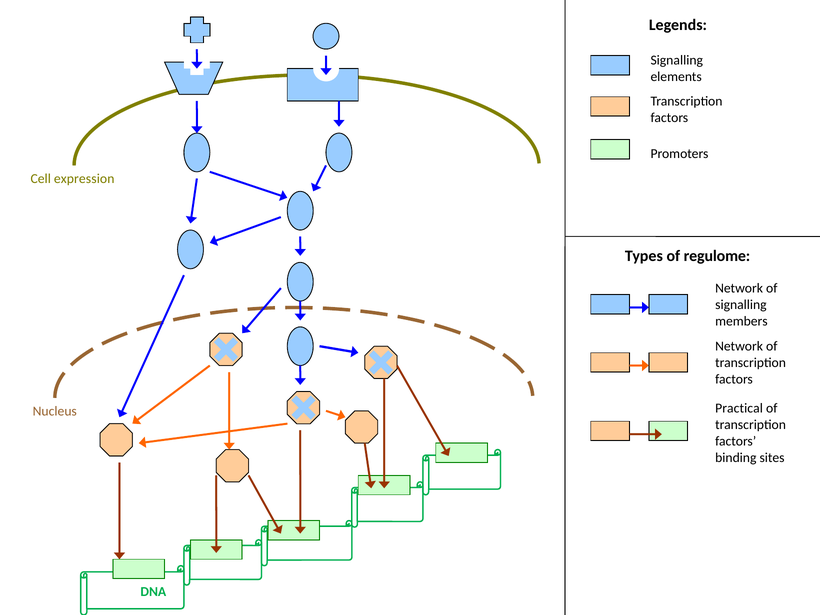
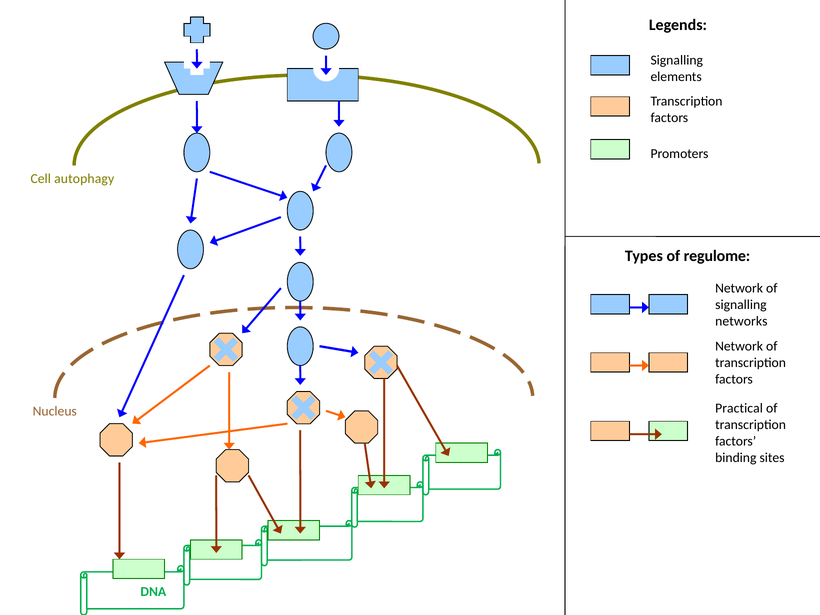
expression: expression -> autophagy
members: members -> networks
